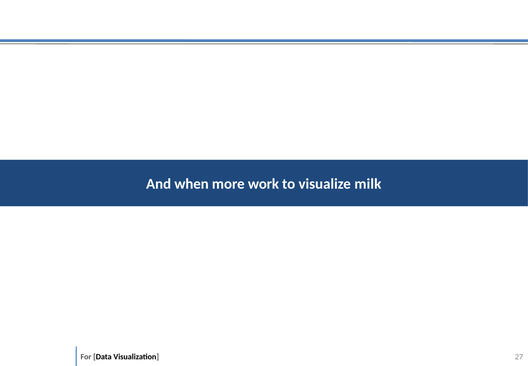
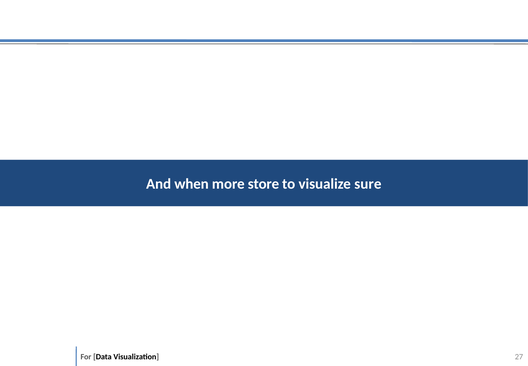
work: work -> store
milk: milk -> sure
